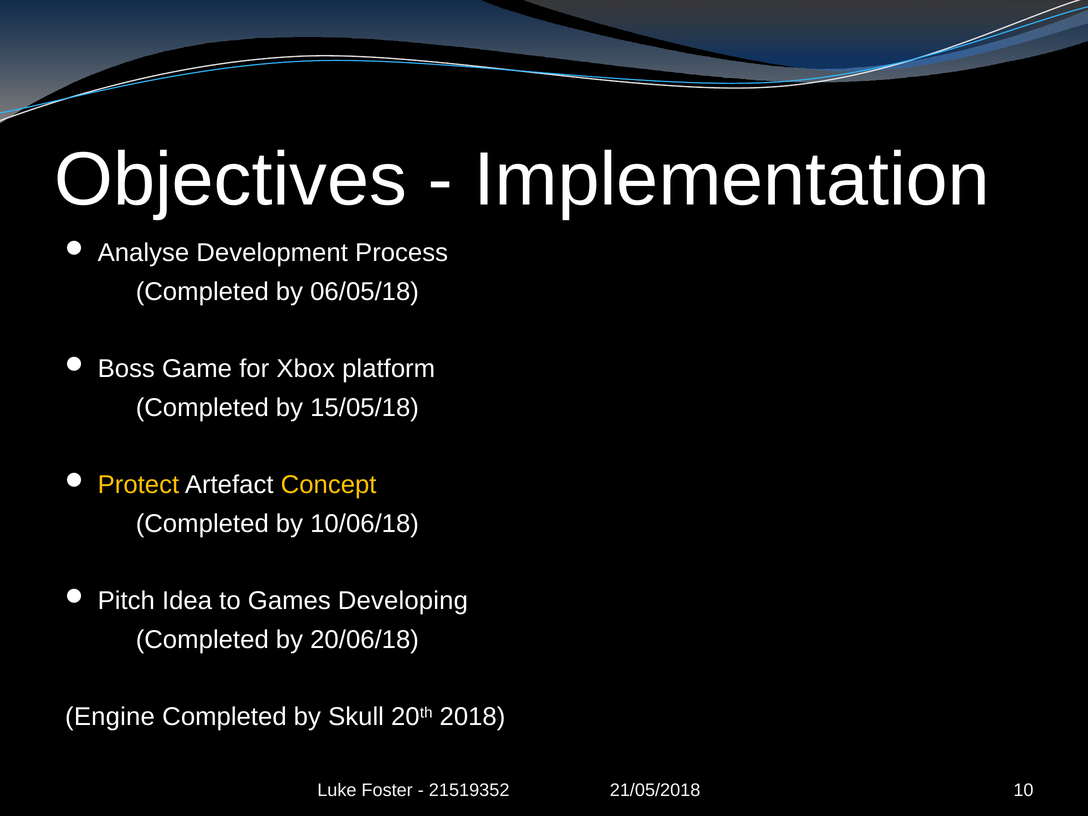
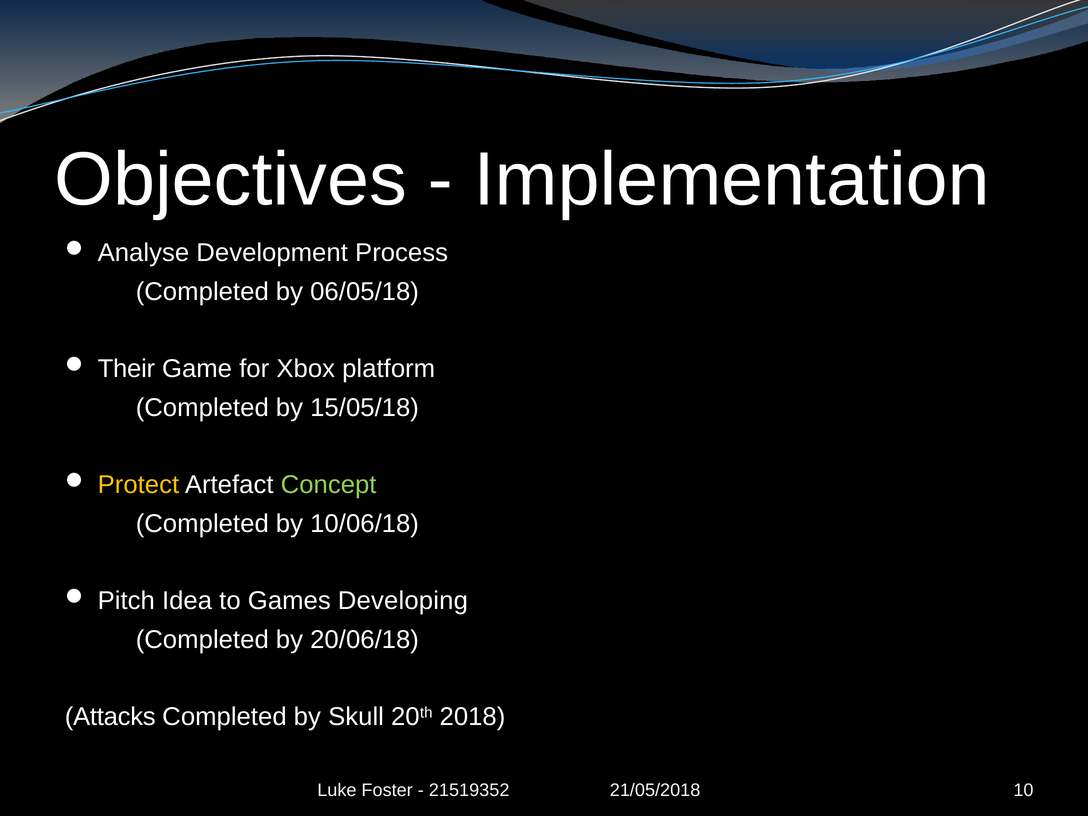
Boss: Boss -> Their
Concept colour: yellow -> light green
Engine: Engine -> Attacks
